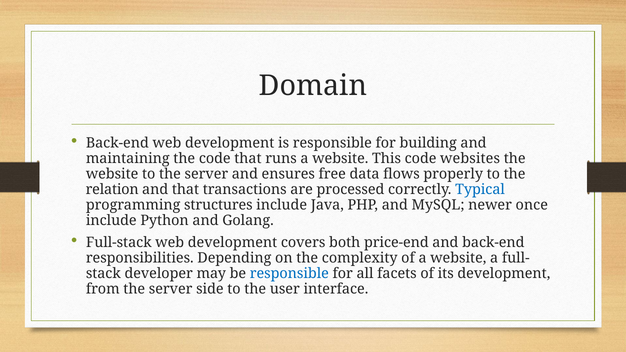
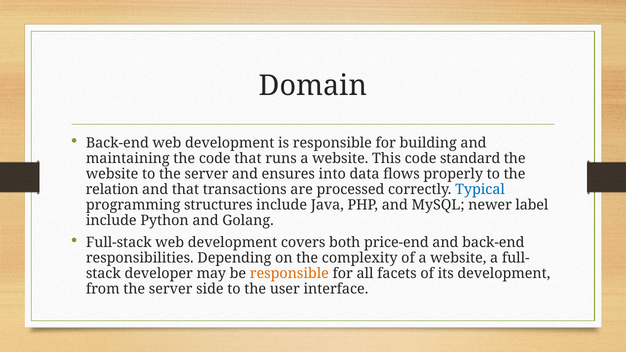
websites: websites -> standard
free: free -> into
once: once -> label
responsible at (289, 273) colour: blue -> orange
